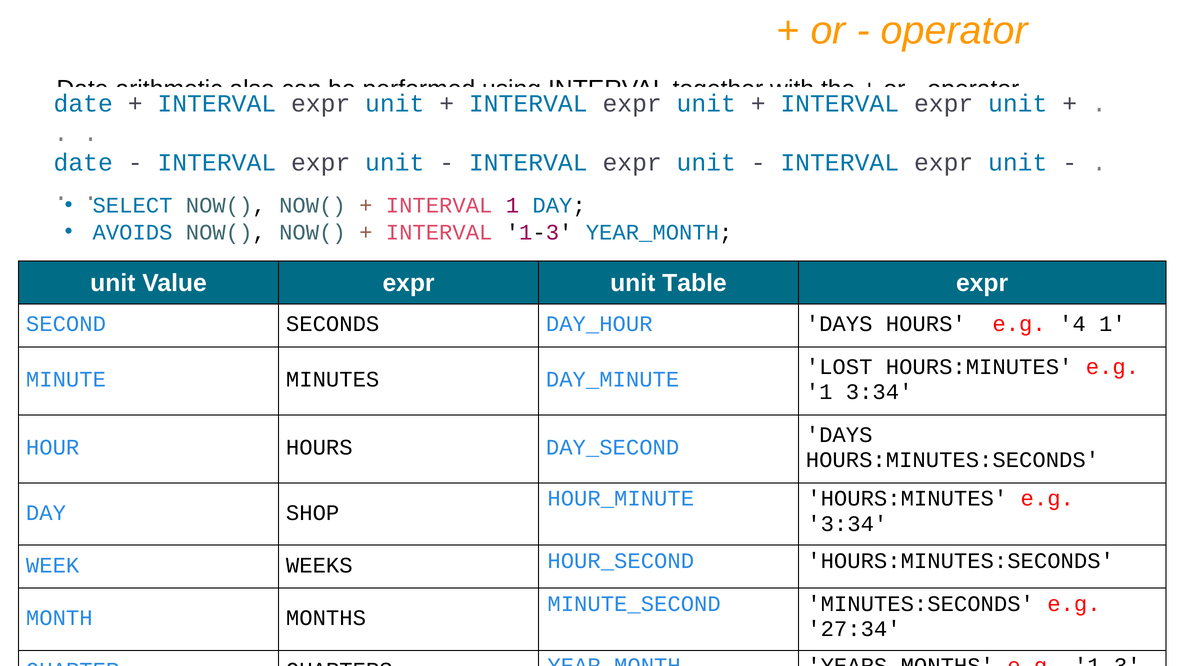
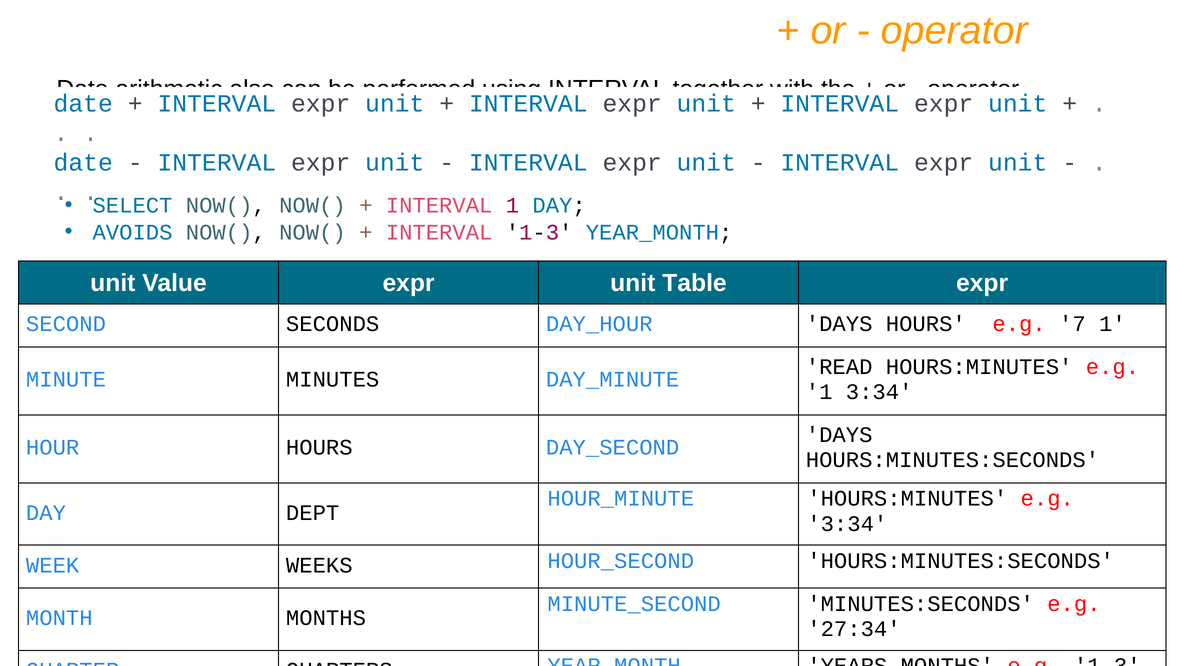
4: 4 -> 7
LOST: LOST -> READ
SHOP: SHOP -> DEPT
